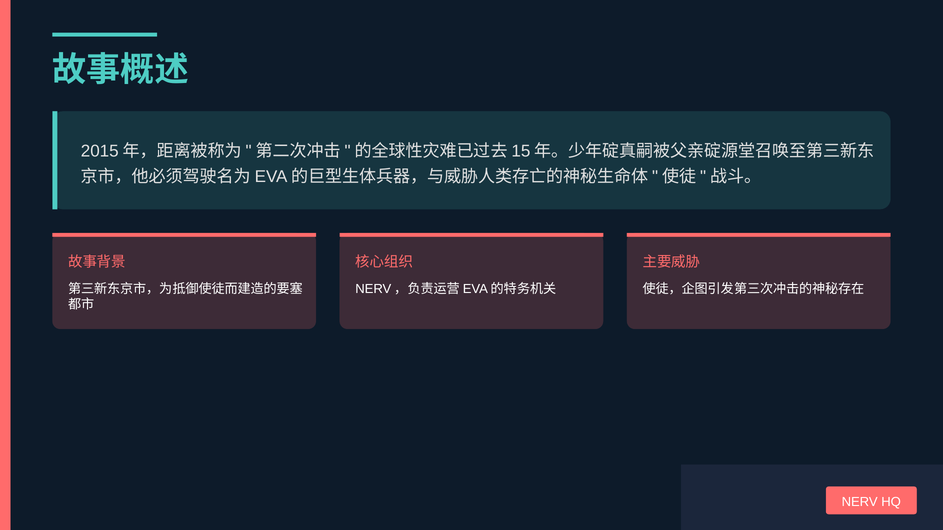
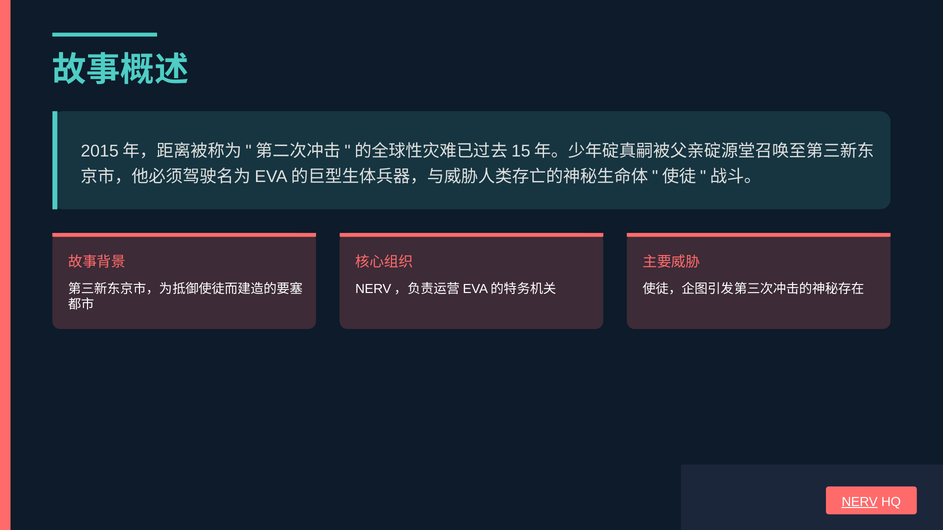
NERV underline: none -> present
